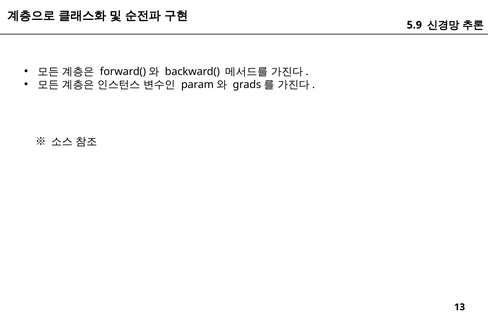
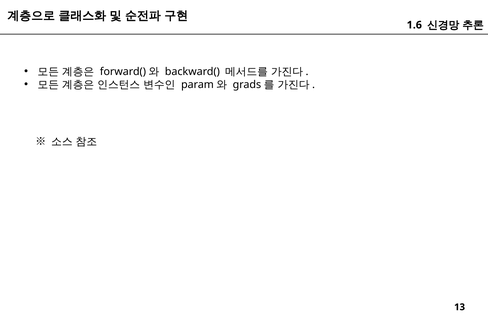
5.9: 5.9 -> 1.6
